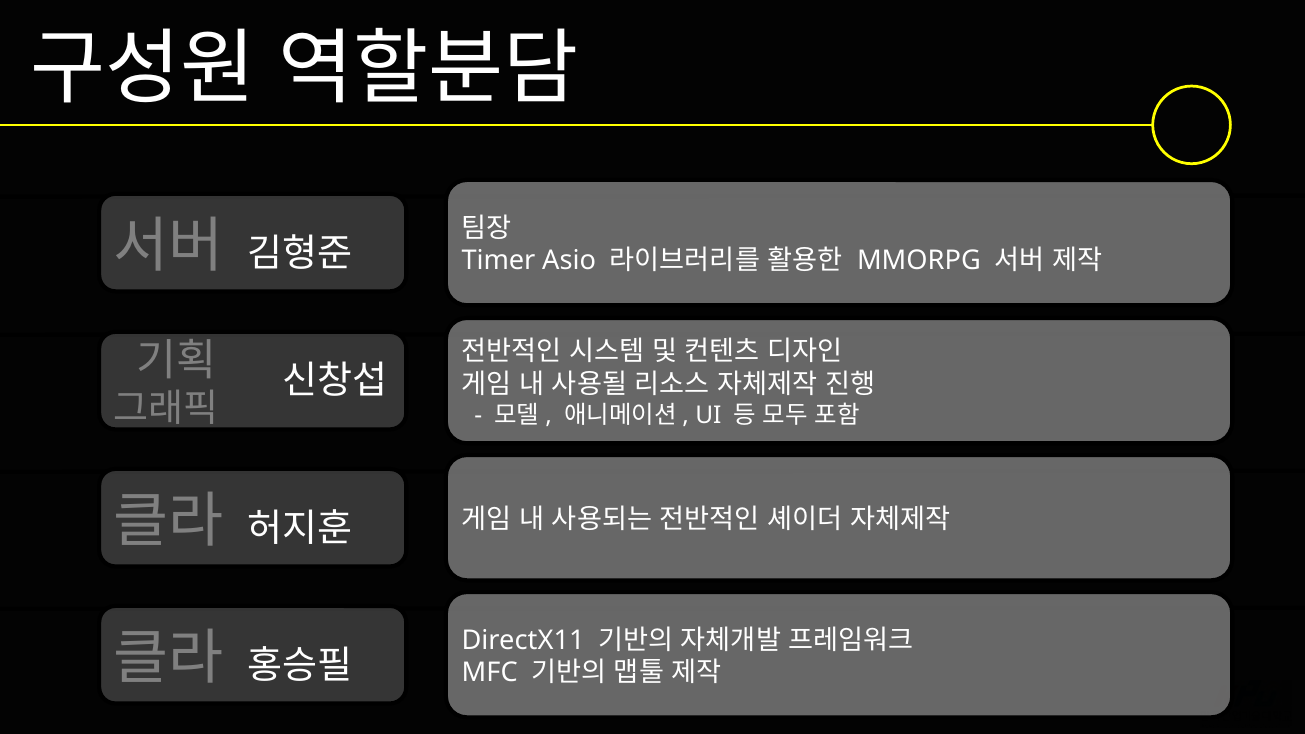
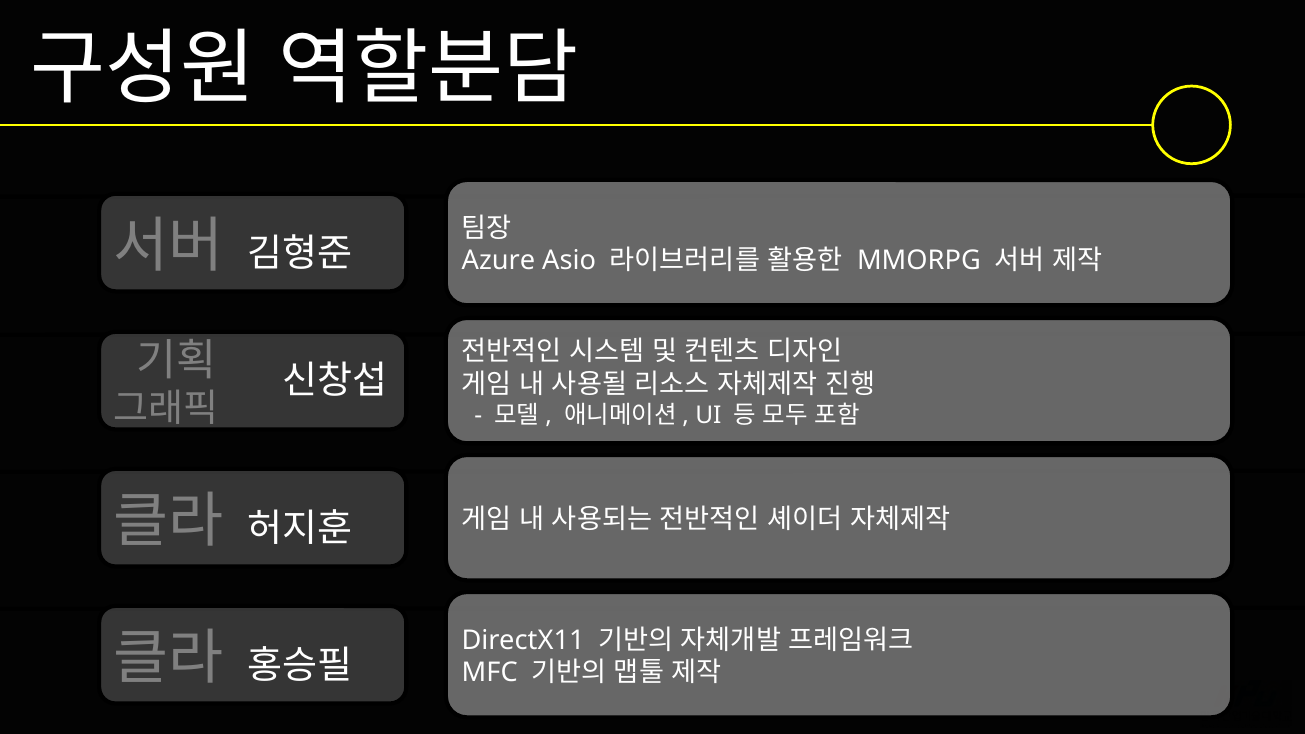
Timer: Timer -> Azure
